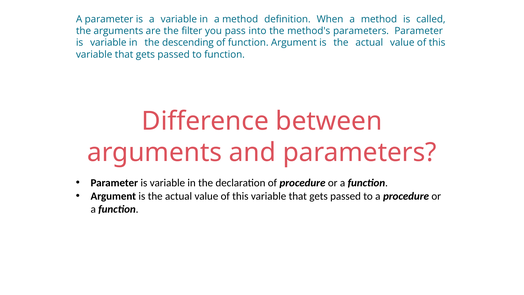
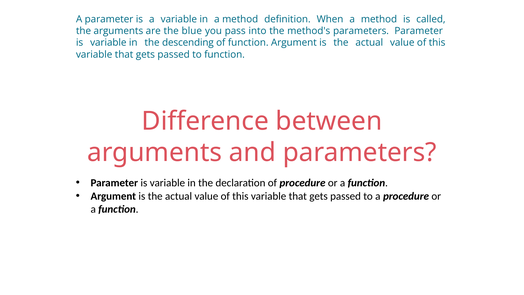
filter: filter -> blue
